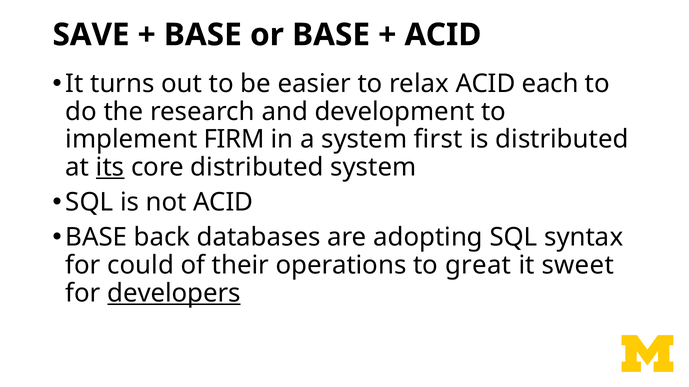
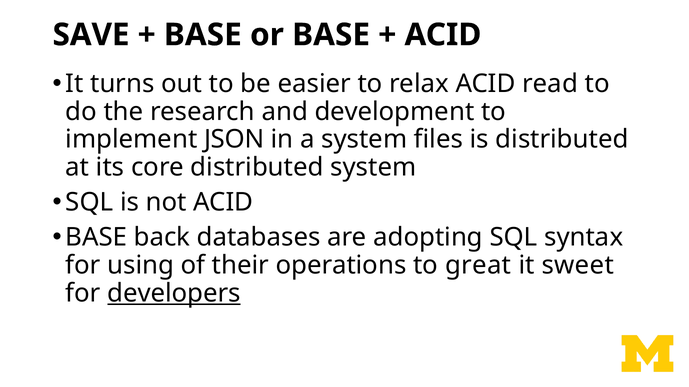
each: each -> read
FIRM: FIRM -> JSON
first: first -> files
its underline: present -> none
could: could -> using
